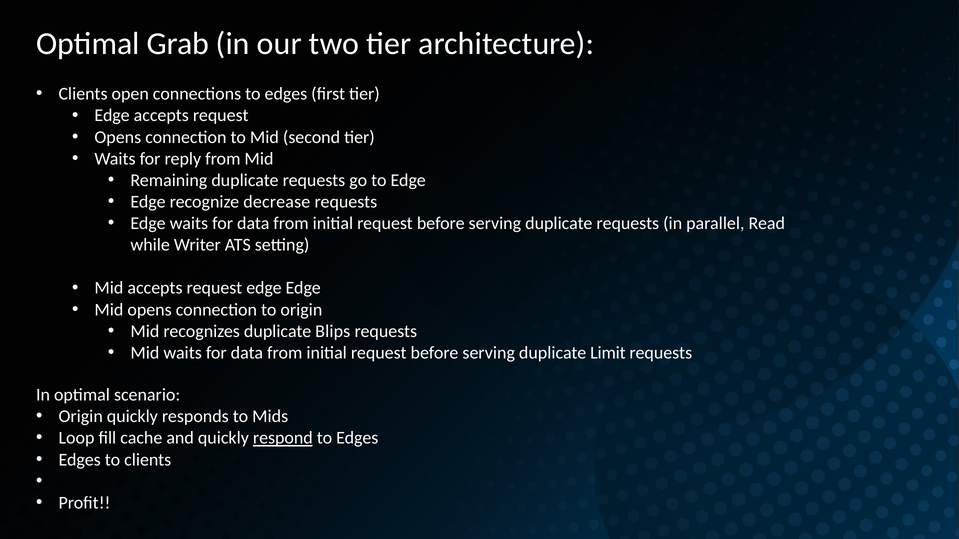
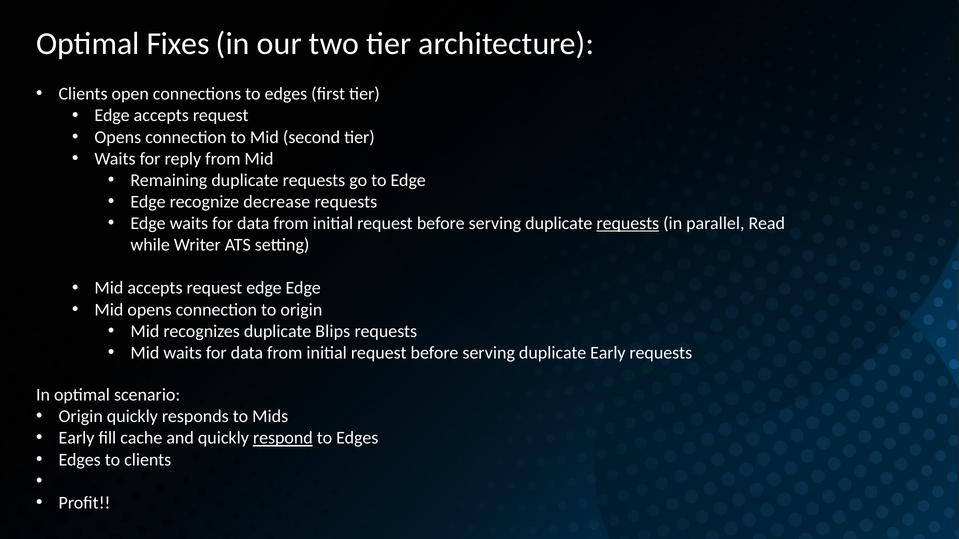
Grab: Grab -> Fixes
requests at (628, 224) underline: none -> present
duplicate Limit: Limit -> Early
Loop at (77, 438): Loop -> Early
